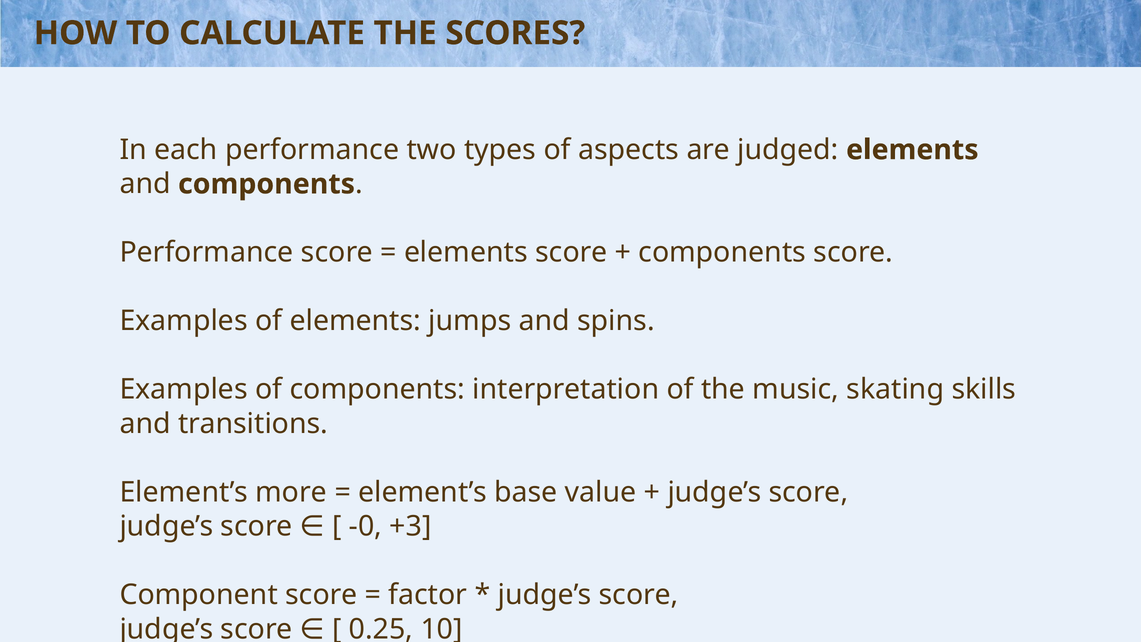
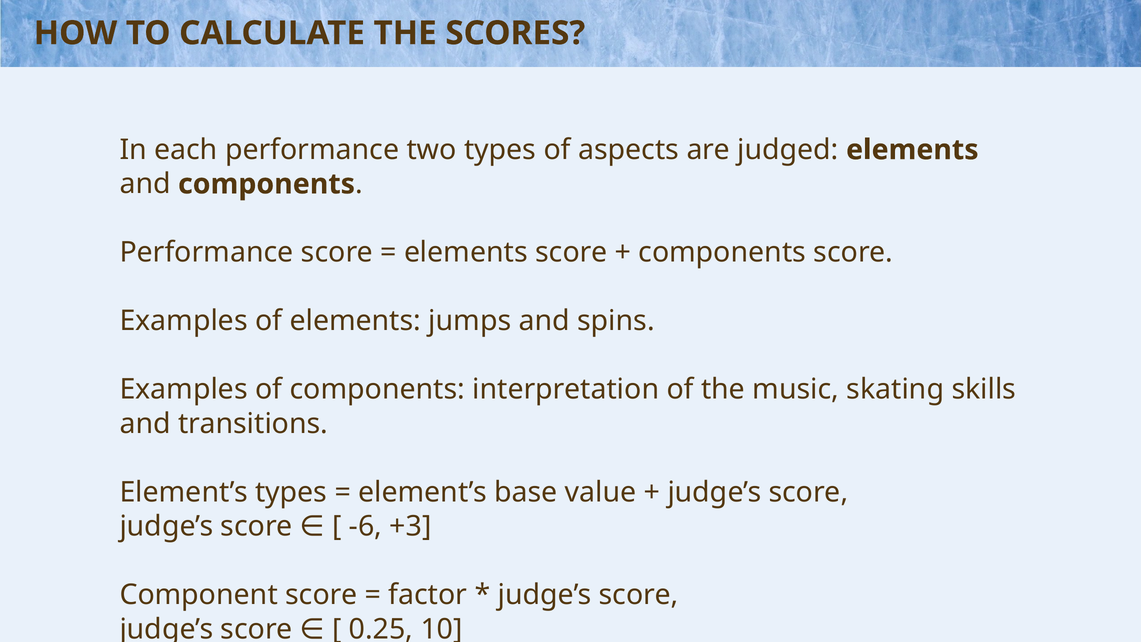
Element’s more: more -> types
-0: -0 -> -6
